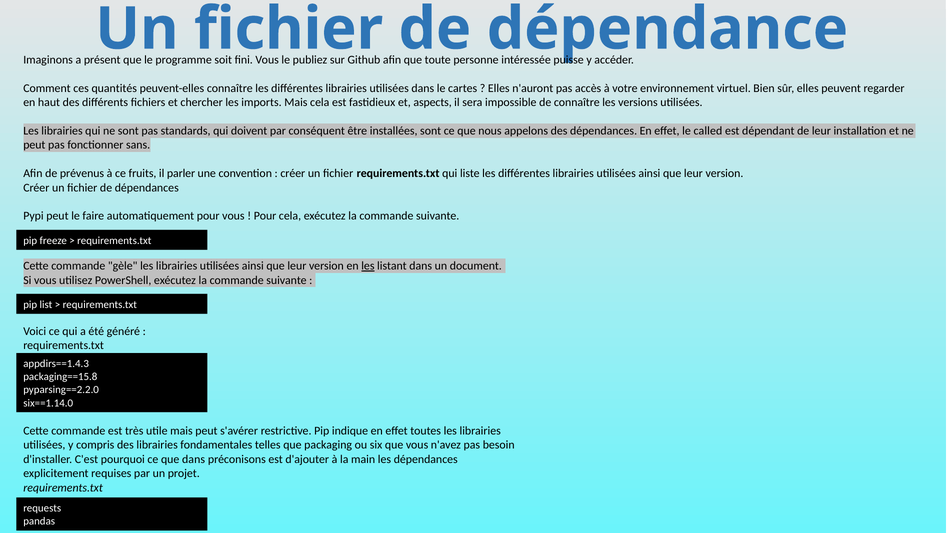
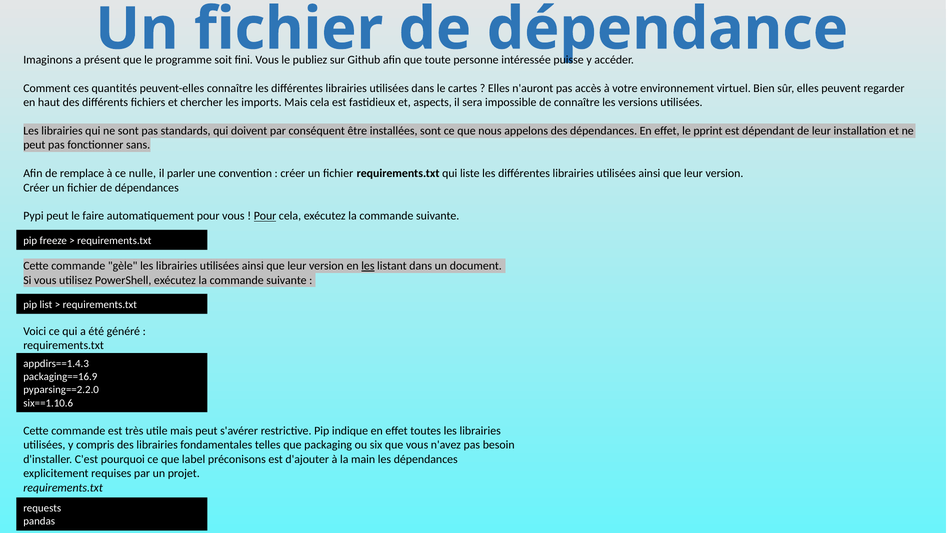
called: called -> pprint
prévenus: prévenus -> remplace
fruits: fruits -> nulle
Pour at (265, 216) underline: none -> present
packaging==15.8: packaging==15.8 -> packaging==16.9
six==1.14.0: six==1.14.0 -> six==1.10.6
que dans: dans -> label
